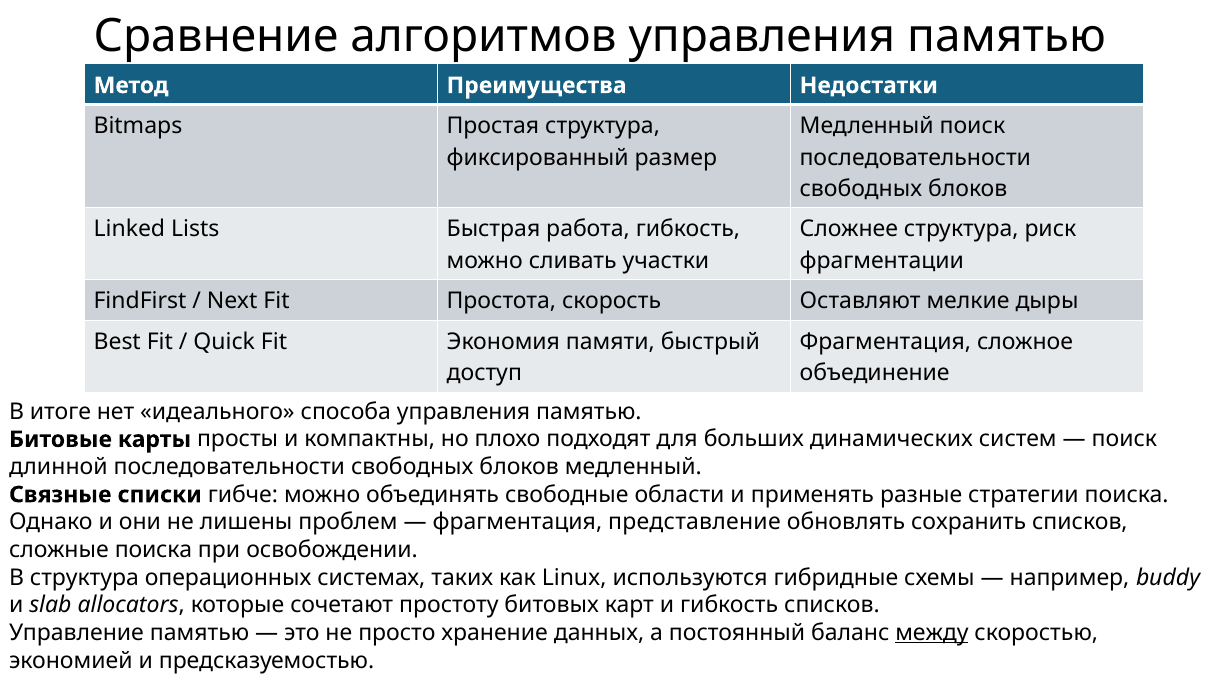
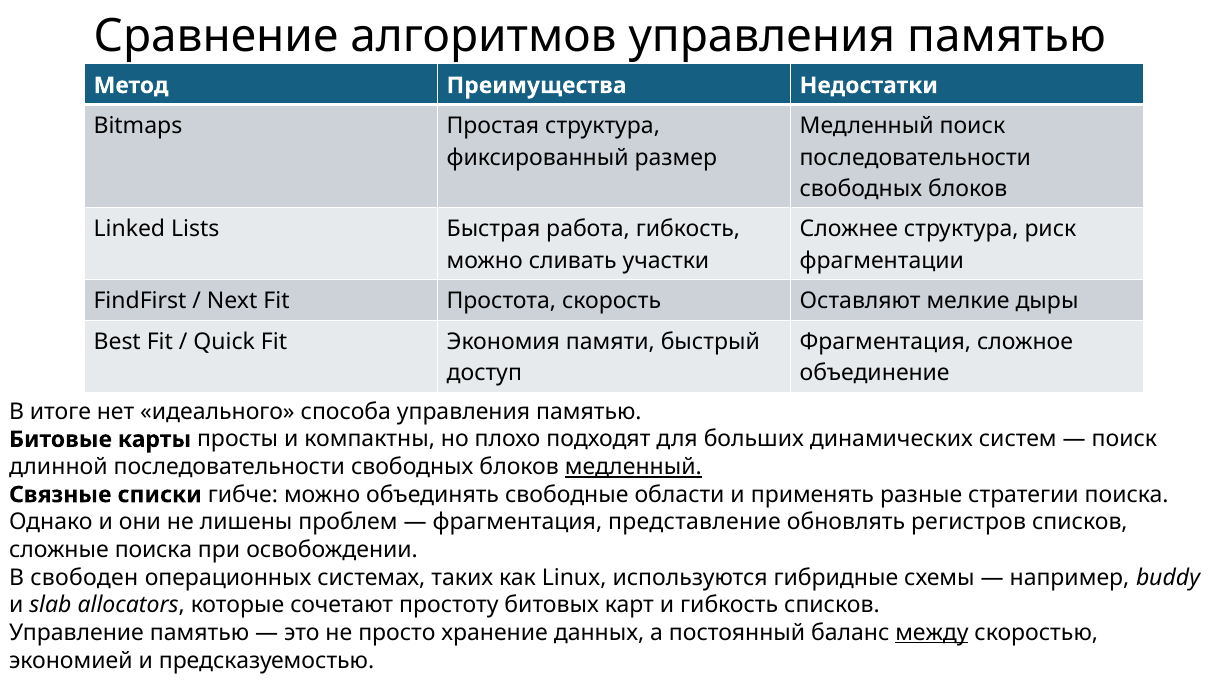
медленный at (633, 467) underline: none -> present
сохранить: сохранить -> регистров
В структура: структура -> свободен
